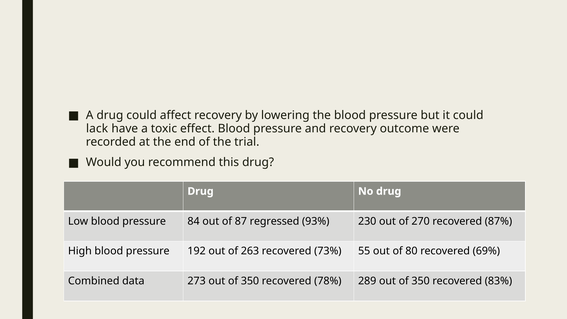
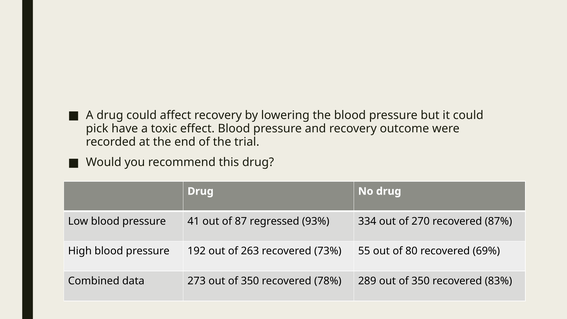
lack: lack -> pick
84: 84 -> 41
230: 230 -> 334
